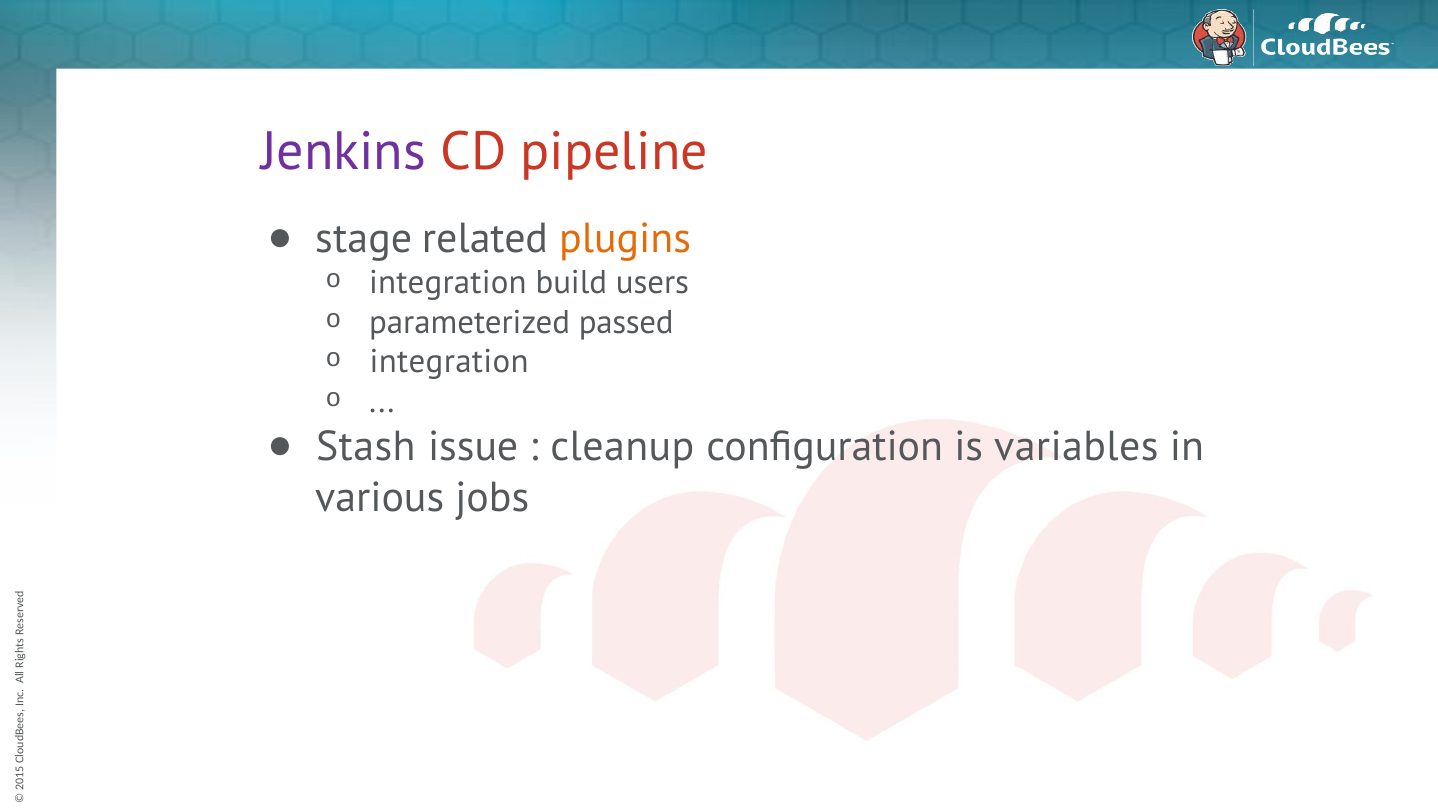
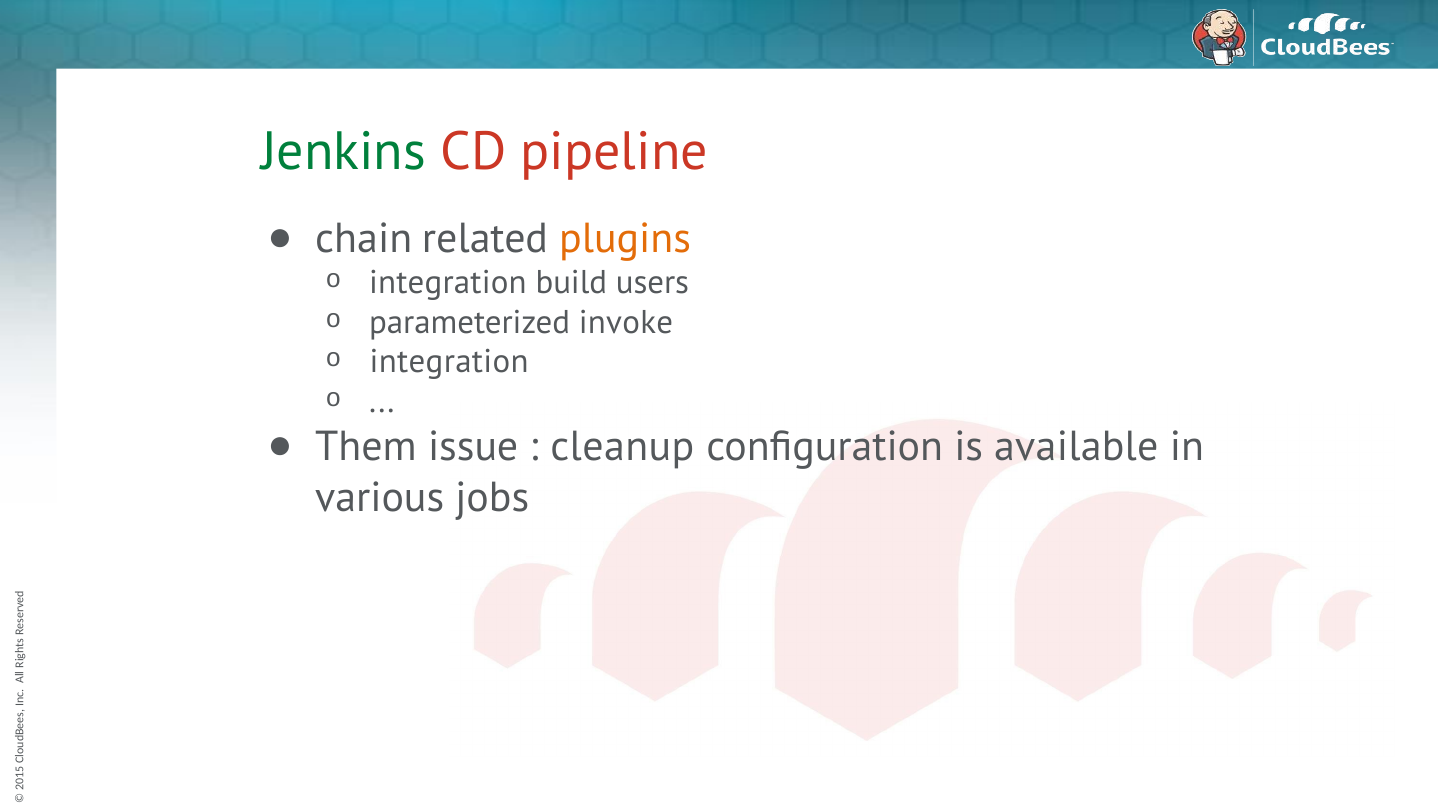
Jenkins colour: purple -> green
stage: stage -> chain
passed: passed -> invoke
Stash: Stash -> Them
variables: variables -> available
